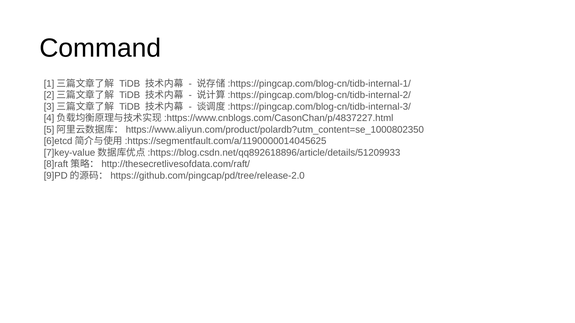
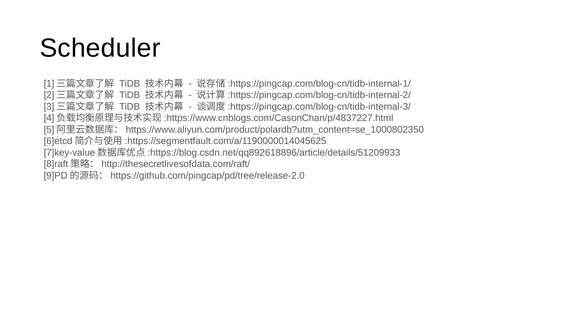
Command: Command -> Scheduler
